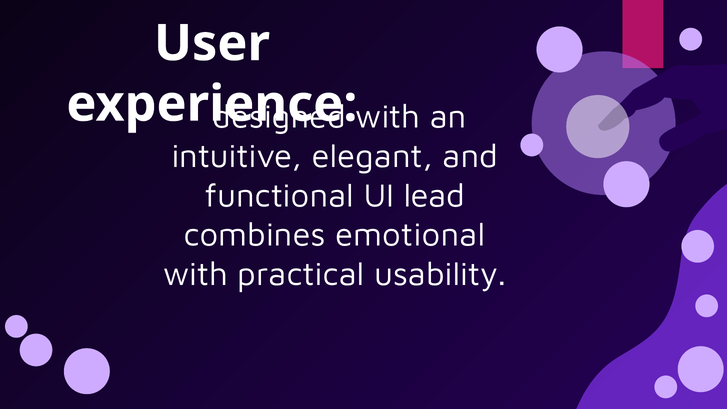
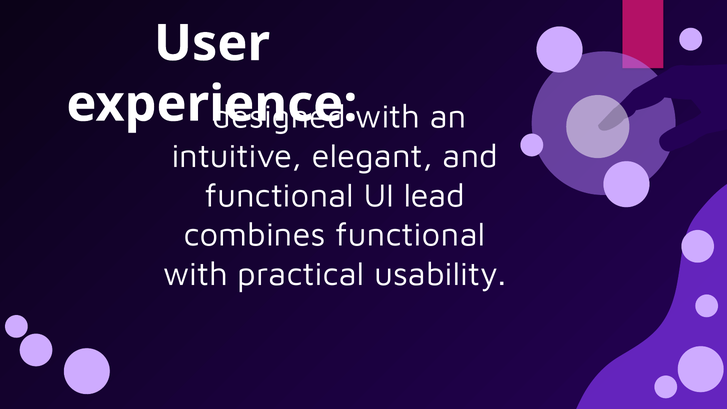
combines emotional: emotional -> functional
